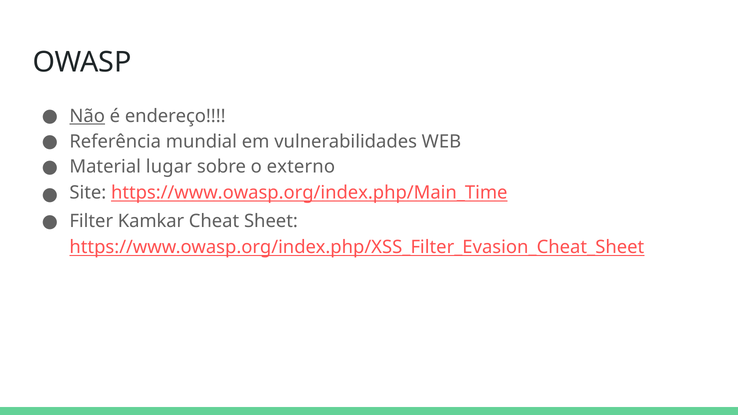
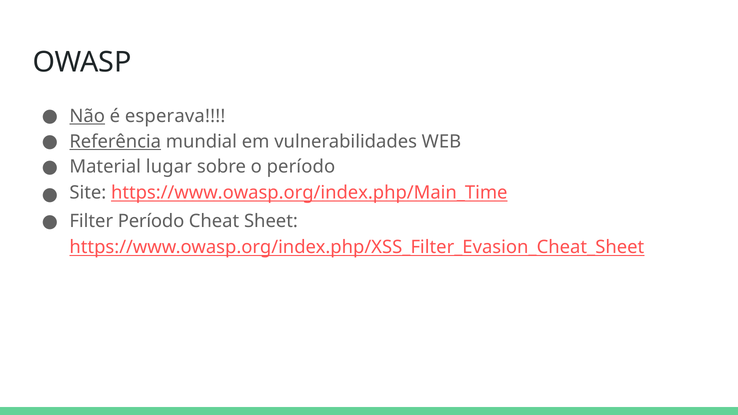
endereço: endereço -> esperava
Referência underline: none -> present
o externo: externo -> período
Filter Kamkar: Kamkar -> Período
